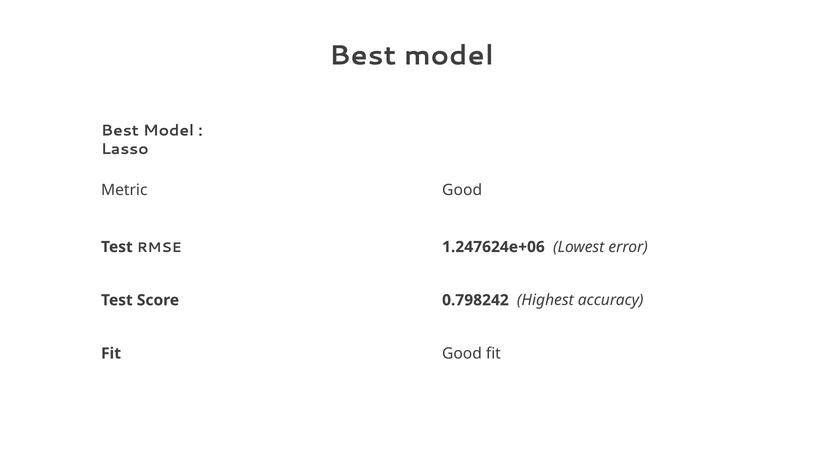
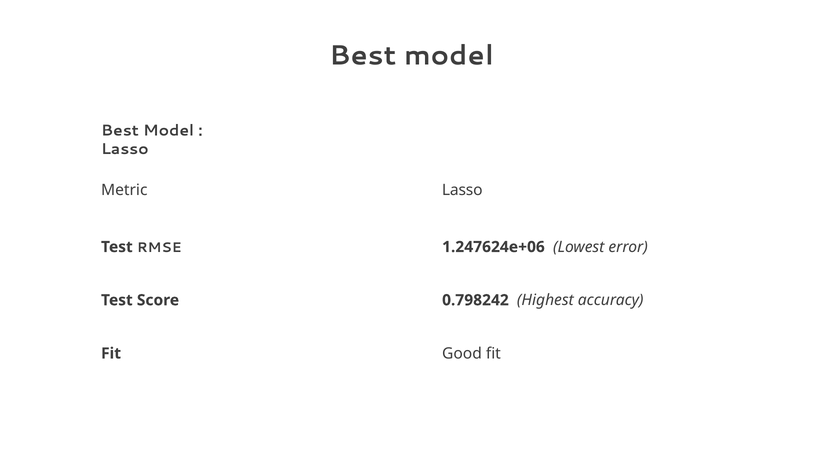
Metric Good: Good -> Lasso
